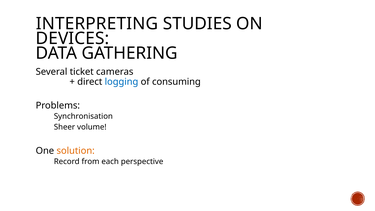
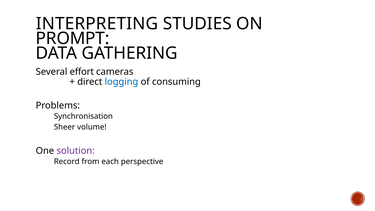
DEVICES: DEVICES -> PROMPT
ticket: ticket -> effort
solution colour: orange -> purple
